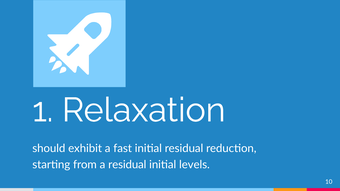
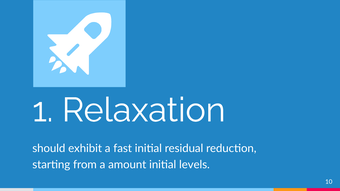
a residual: residual -> amount
